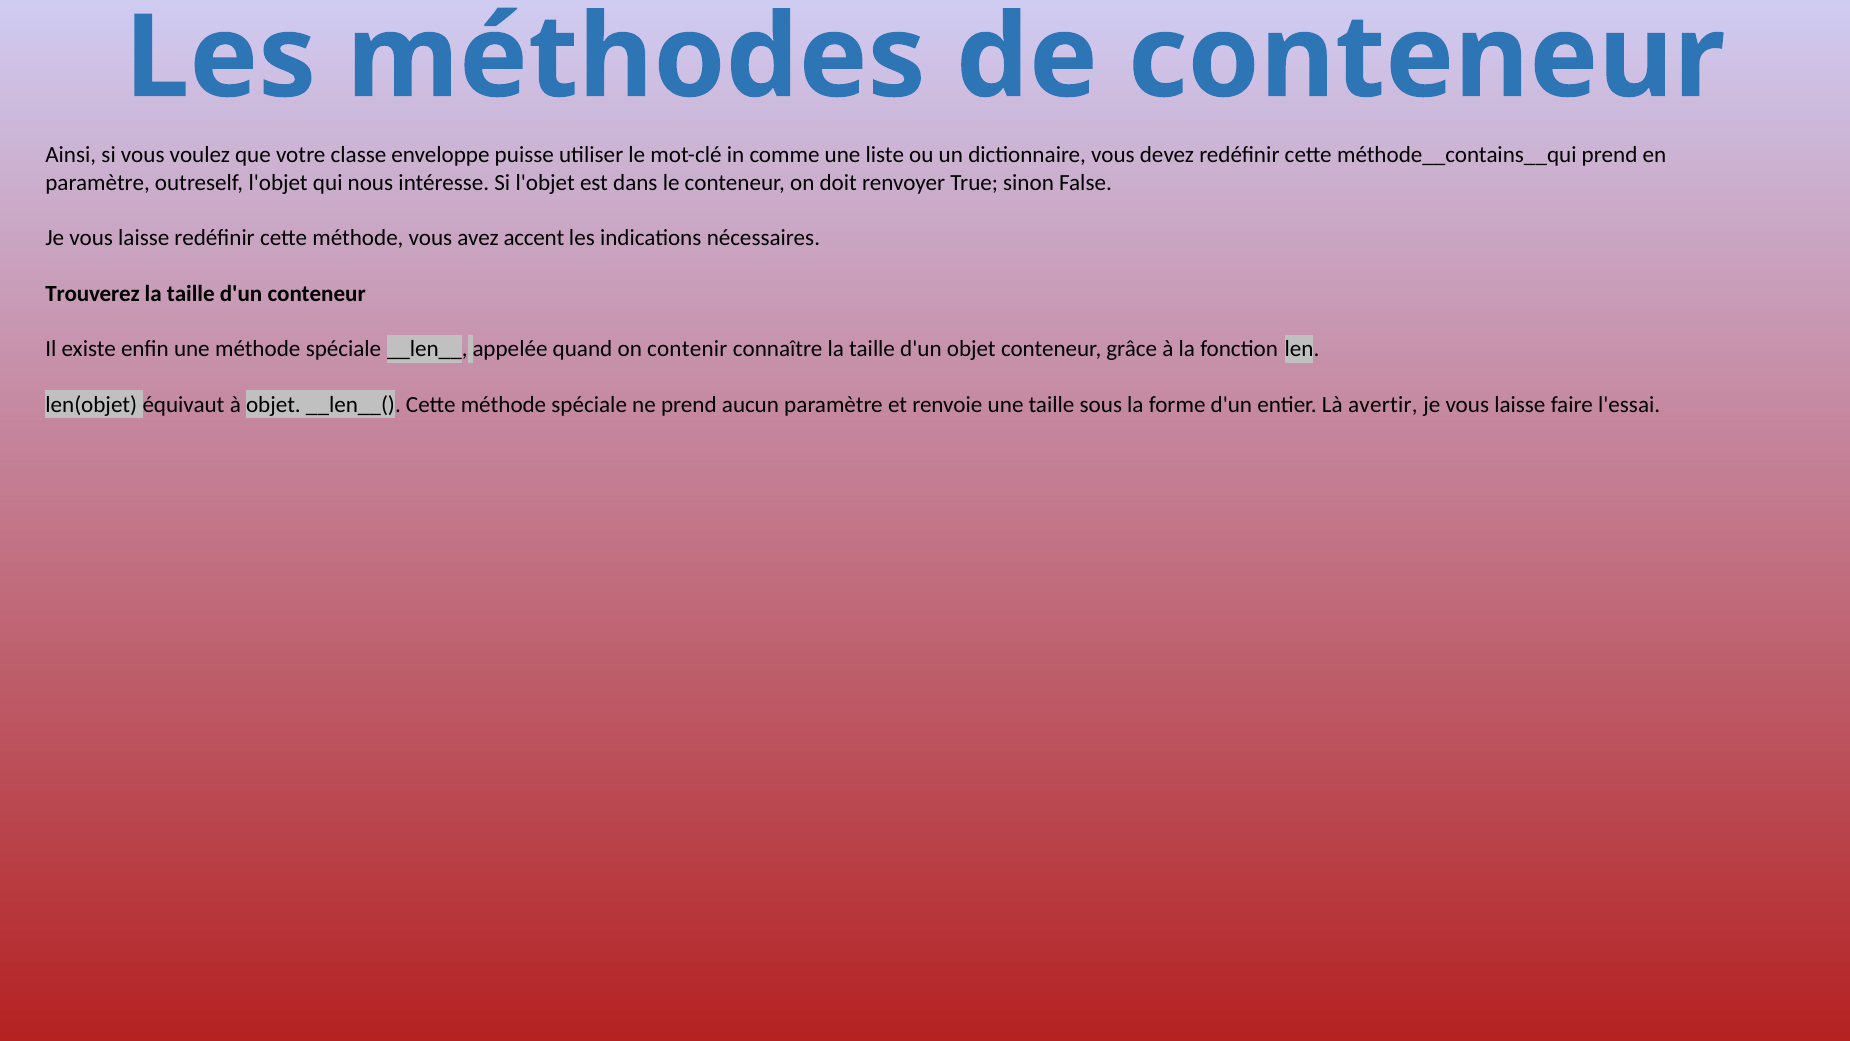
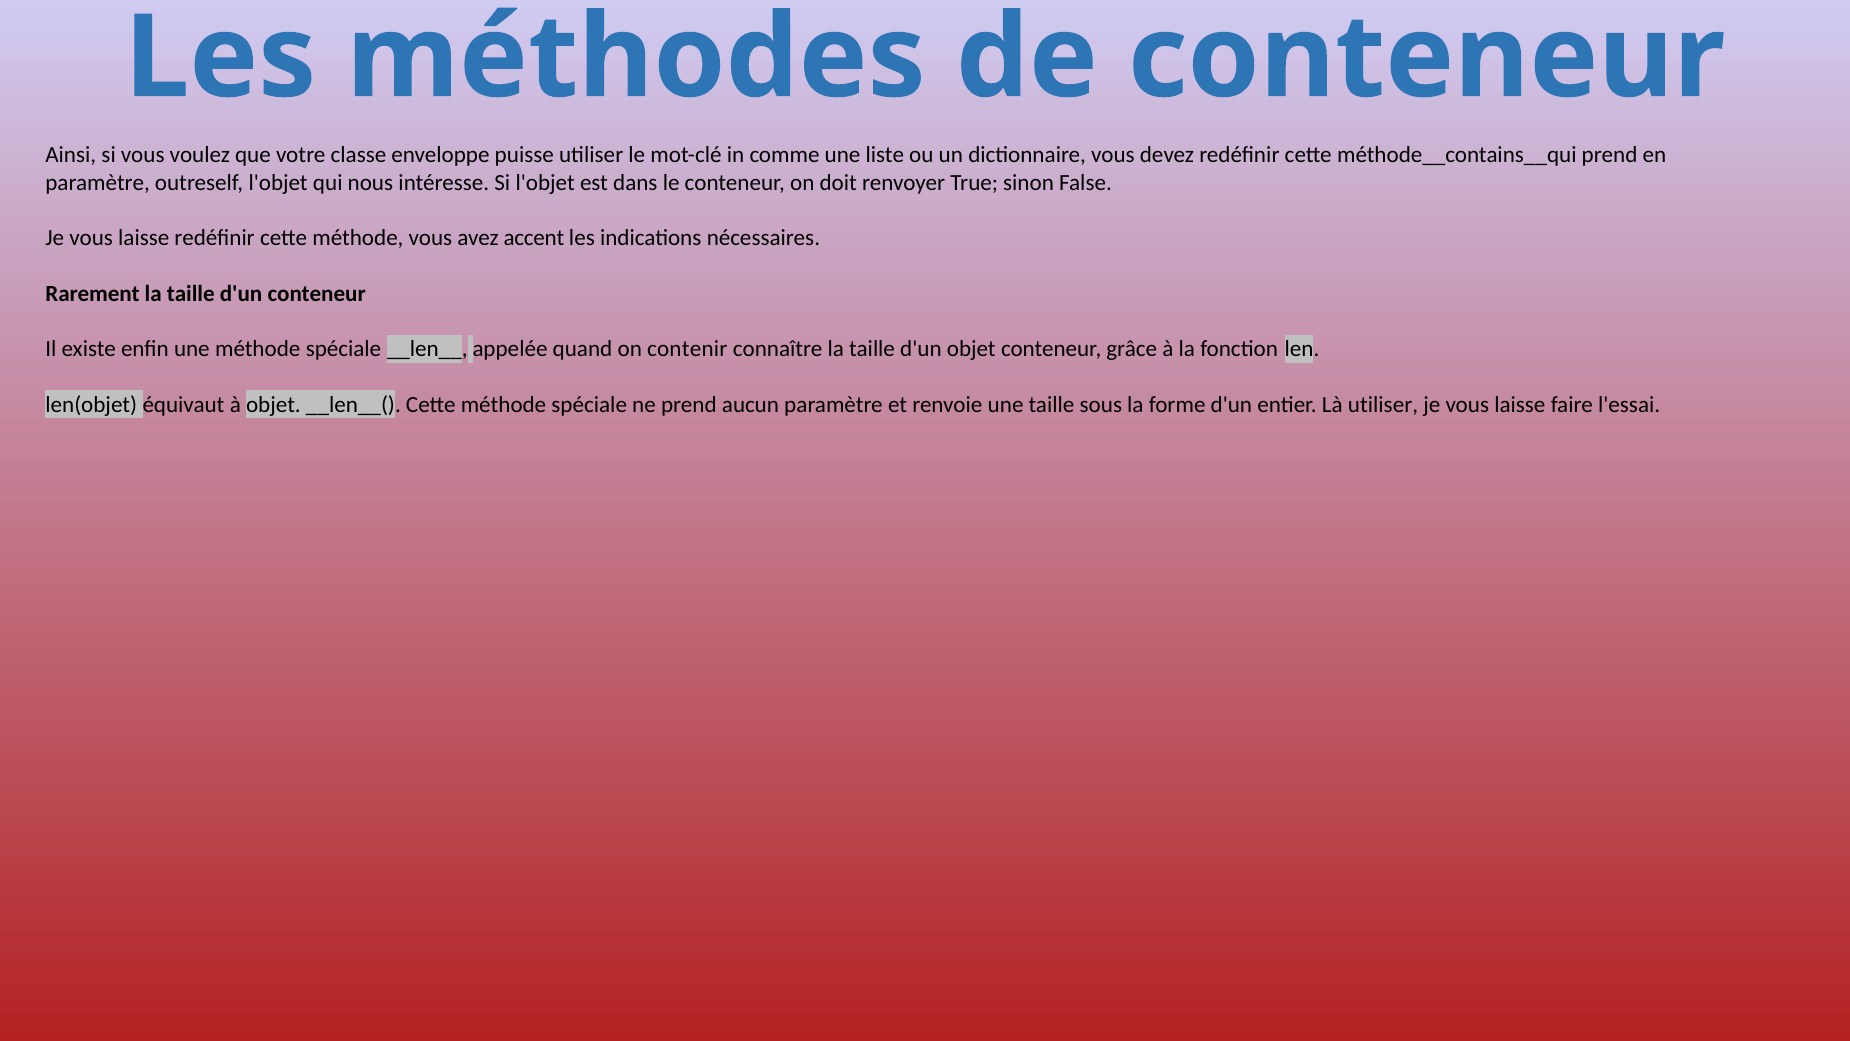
Trouverez: Trouverez -> Rarement
Là avertir: avertir -> utiliser
